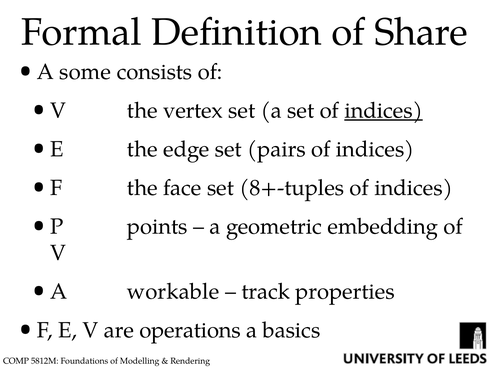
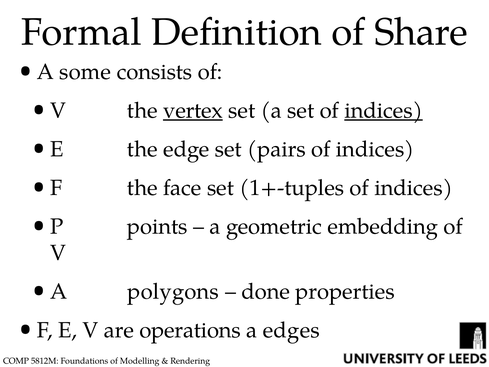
vertex underline: none -> present
8+-tuples: 8+-tuples -> 1+-tuples
workable: workable -> polygons
track: track -> done
basics: basics -> edges
